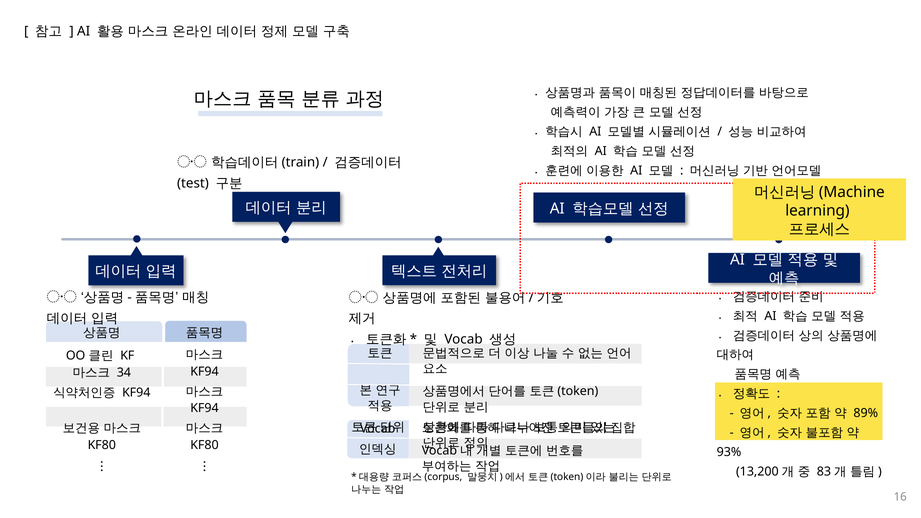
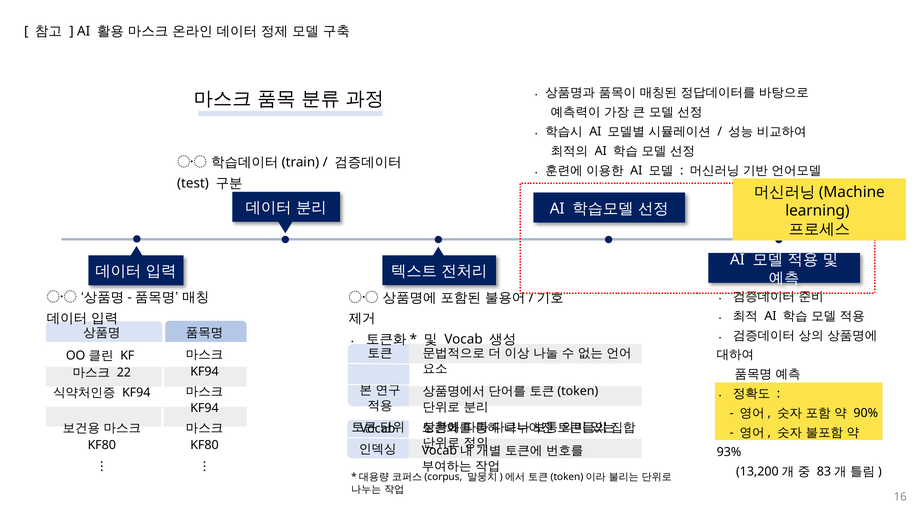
34: 34 -> 22
89%: 89% -> 90%
